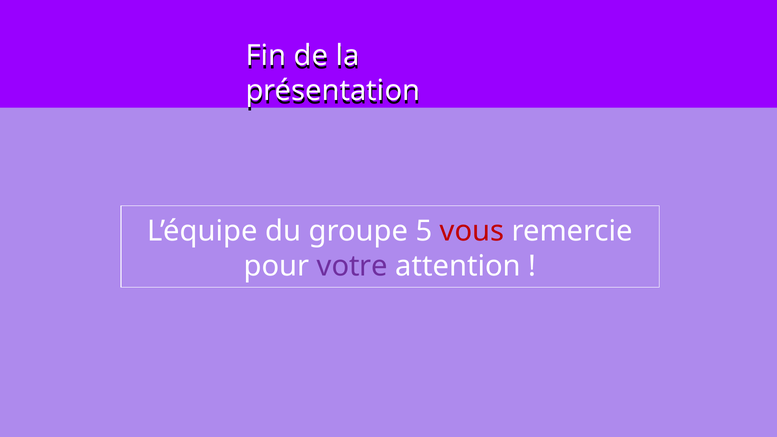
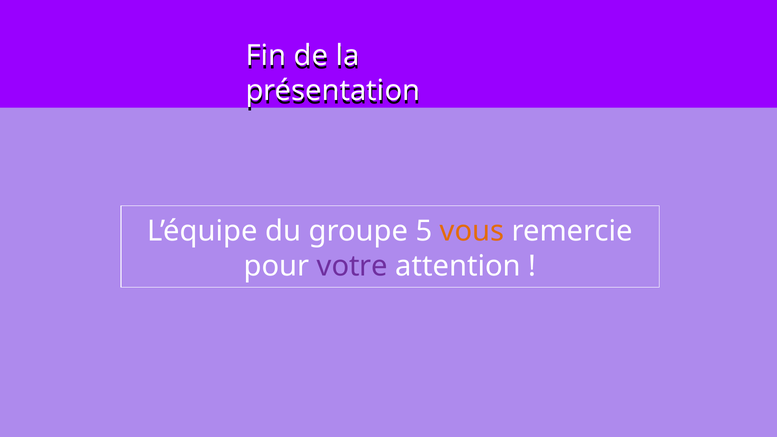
vous colour: red -> orange
